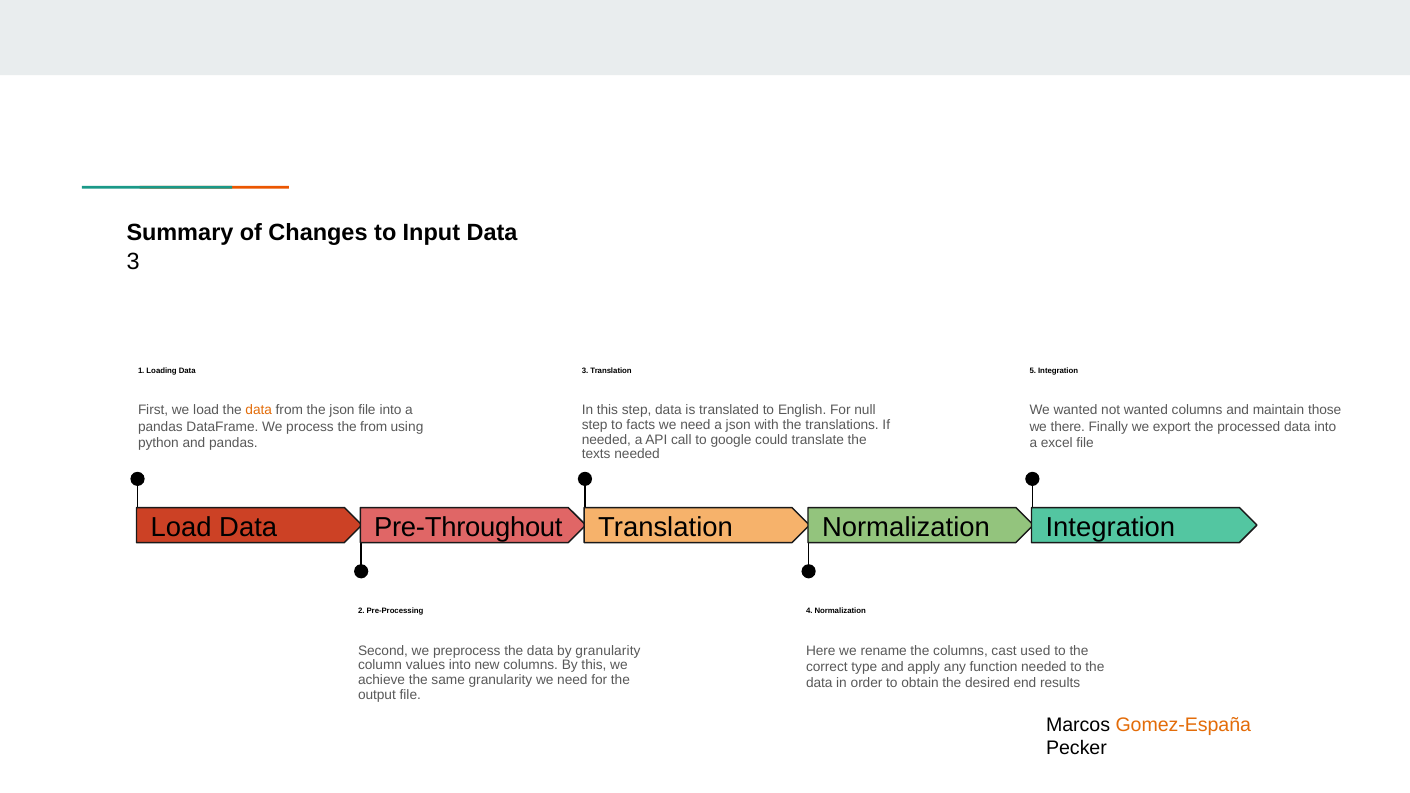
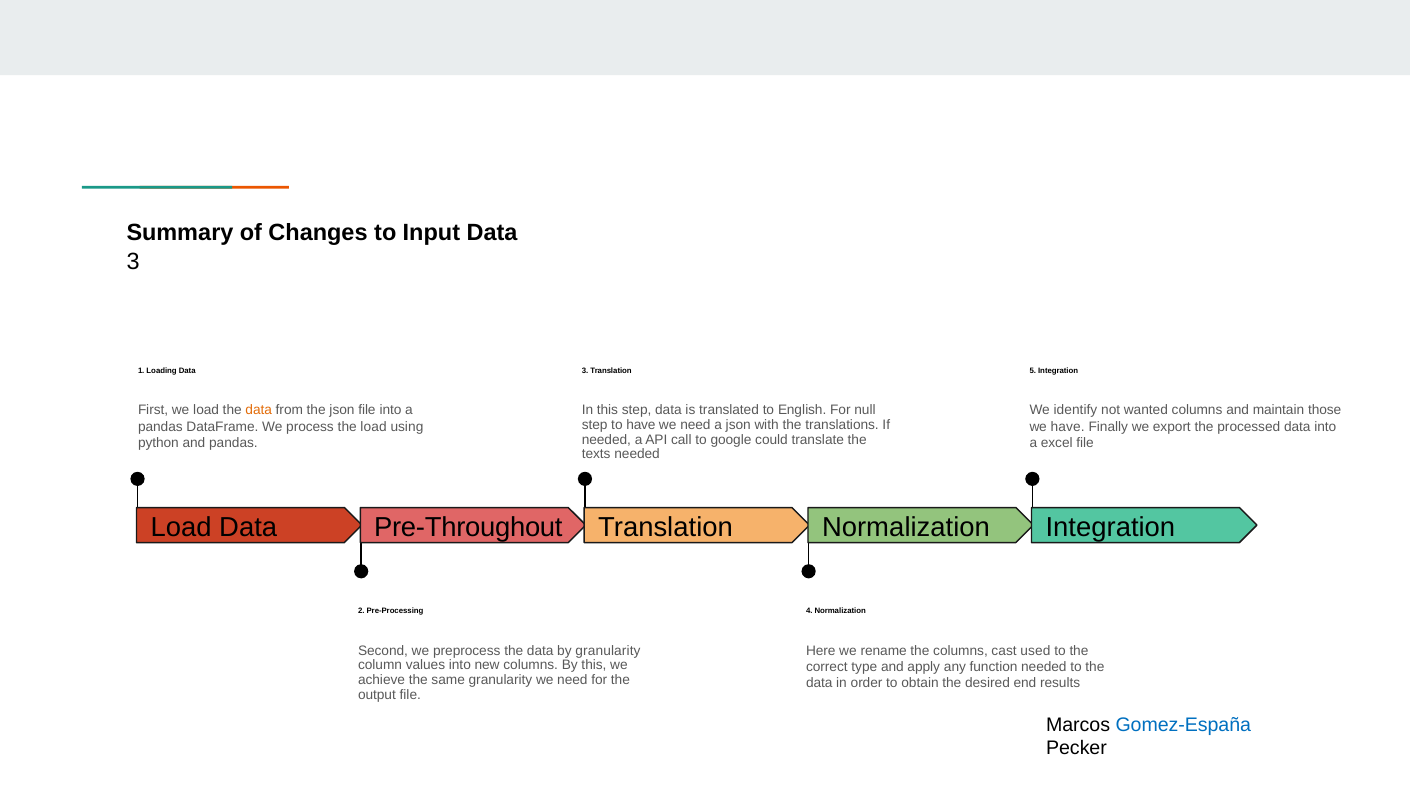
We wanted: wanted -> identify
to facts: facts -> have
the from: from -> load
we there: there -> have
Gomez-España colour: orange -> blue
